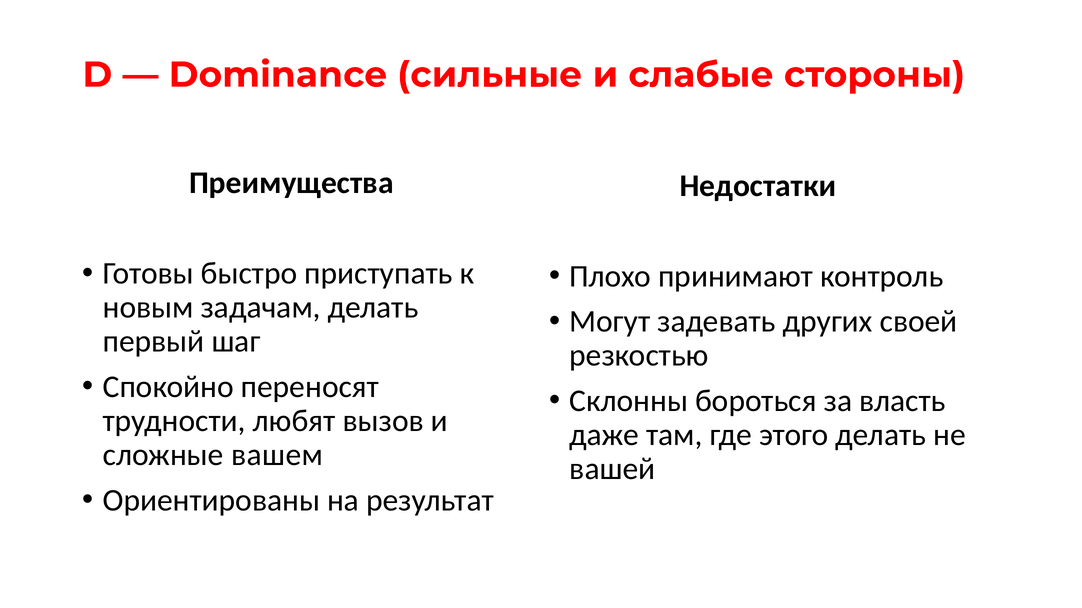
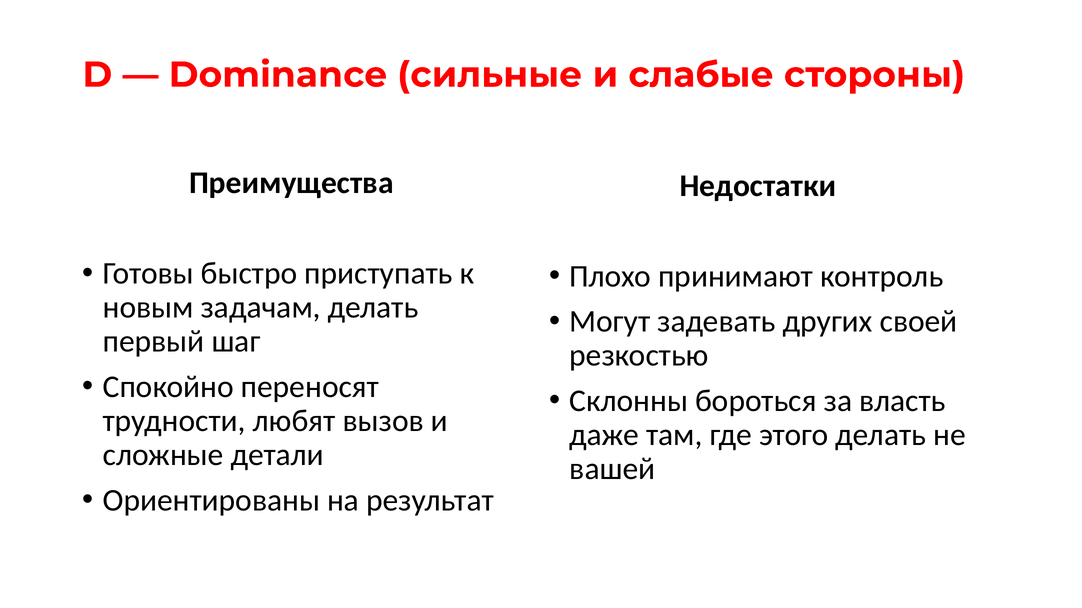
вашем: вашем -> детали
